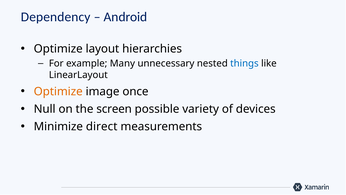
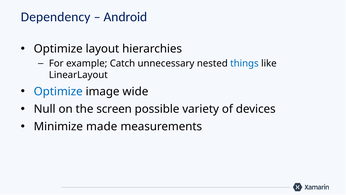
Many: Many -> Catch
Optimize at (58, 91) colour: orange -> blue
once: once -> wide
direct: direct -> made
